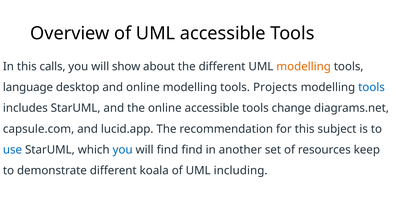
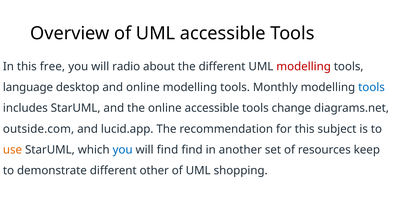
calls: calls -> free
show: show -> radio
modelling at (304, 66) colour: orange -> red
Projects: Projects -> Monthly
capsule.com: capsule.com -> outside.com
use colour: blue -> orange
koala: koala -> other
including: including -> shopping
